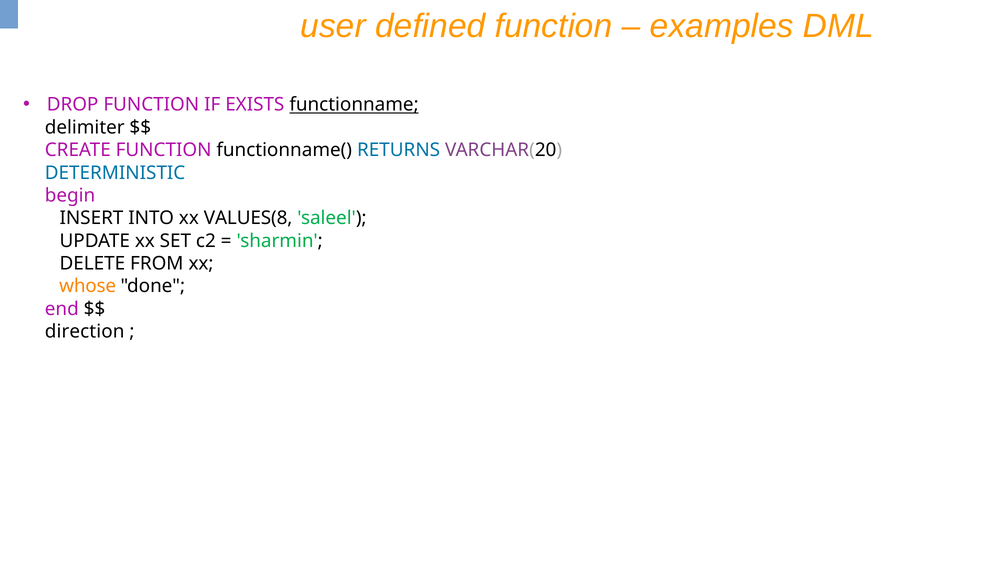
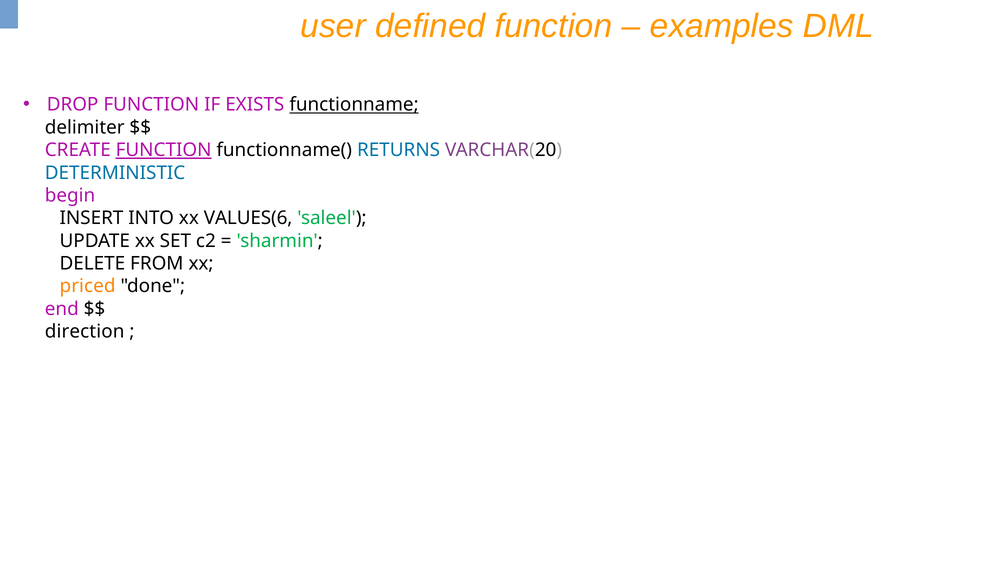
FUNCTION at (164, 150) underline: none -> present
VALUES(8: VALUES(8 -> VALUES(6
whose: whose -> priced
